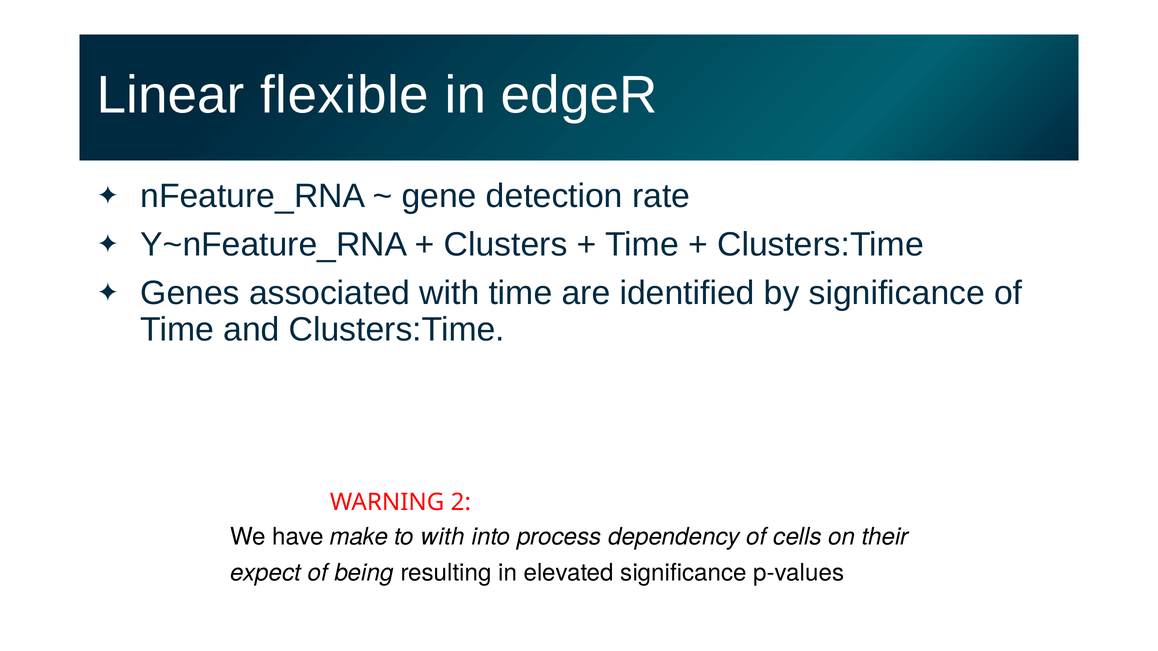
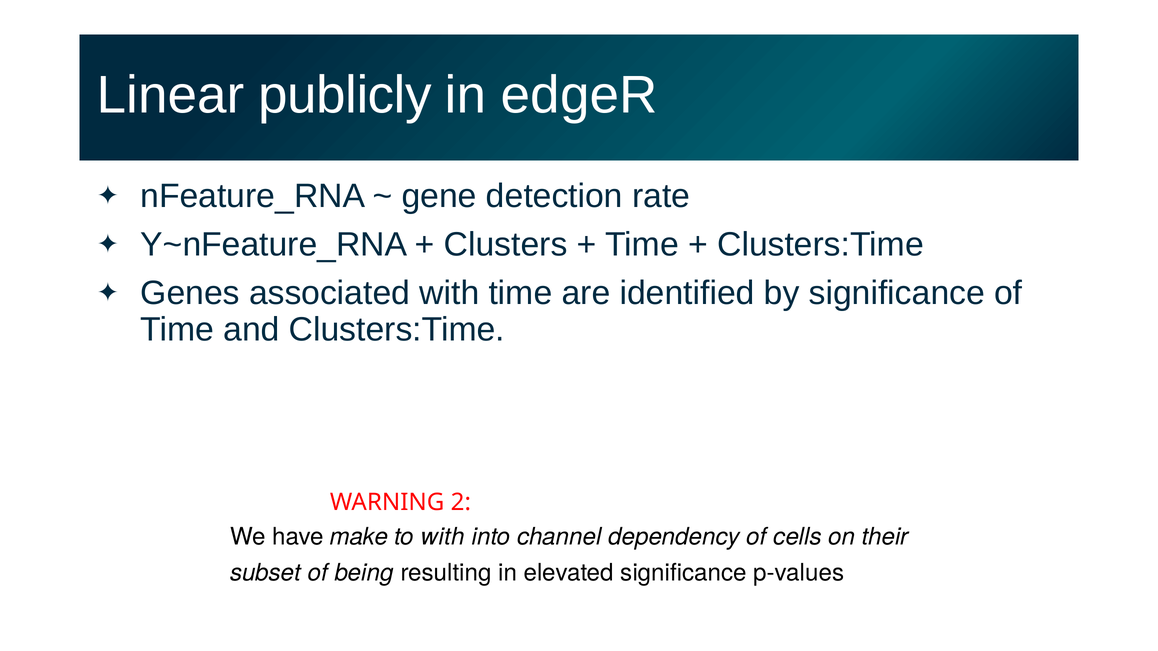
flexible: flexible -> publicly
process: process -> channel
expect: expect -> subset
